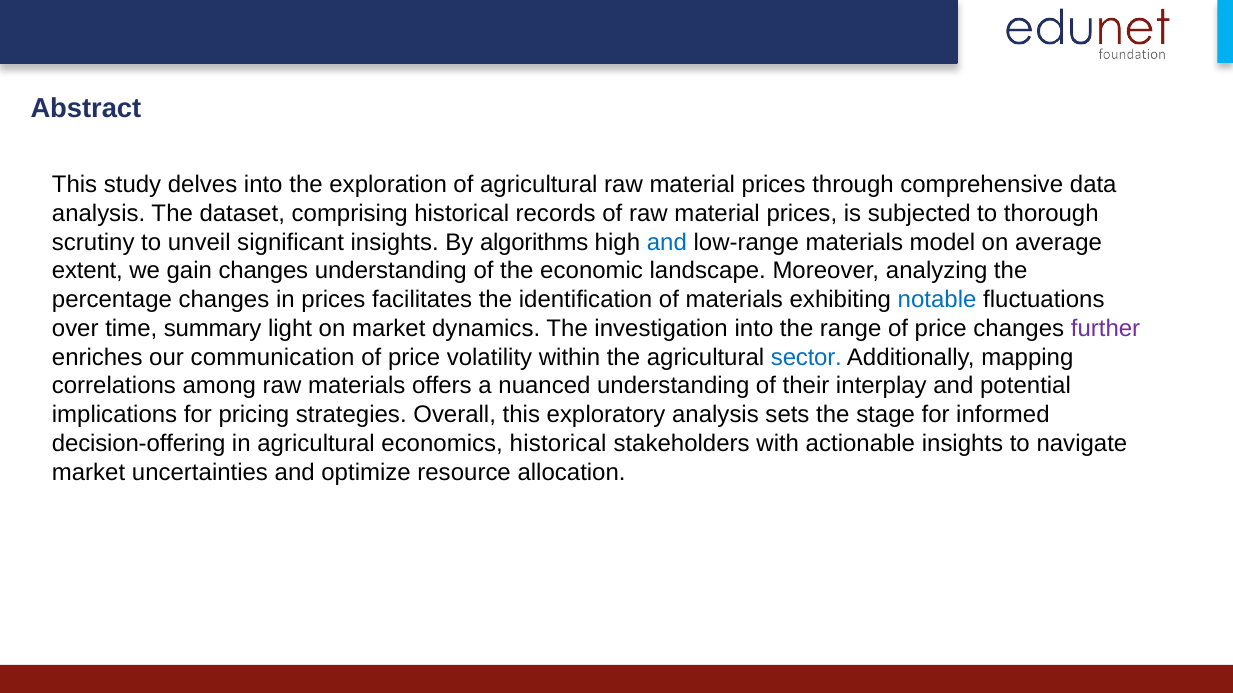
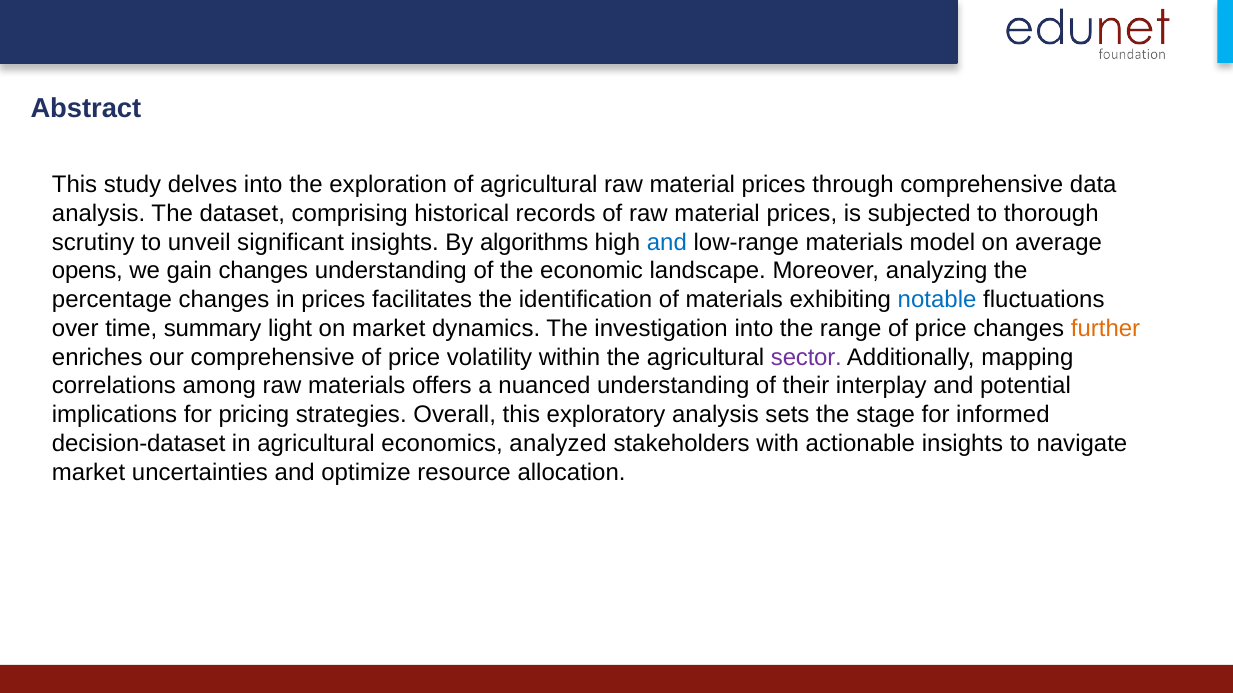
extent: extent -> opens
further colour: purple -> orange
our communication: communication -> comprehensive
sector colour: blue -> purple
decision-offering: decision-offering -> decision-dataset
economics historical: historical -> analyzed
